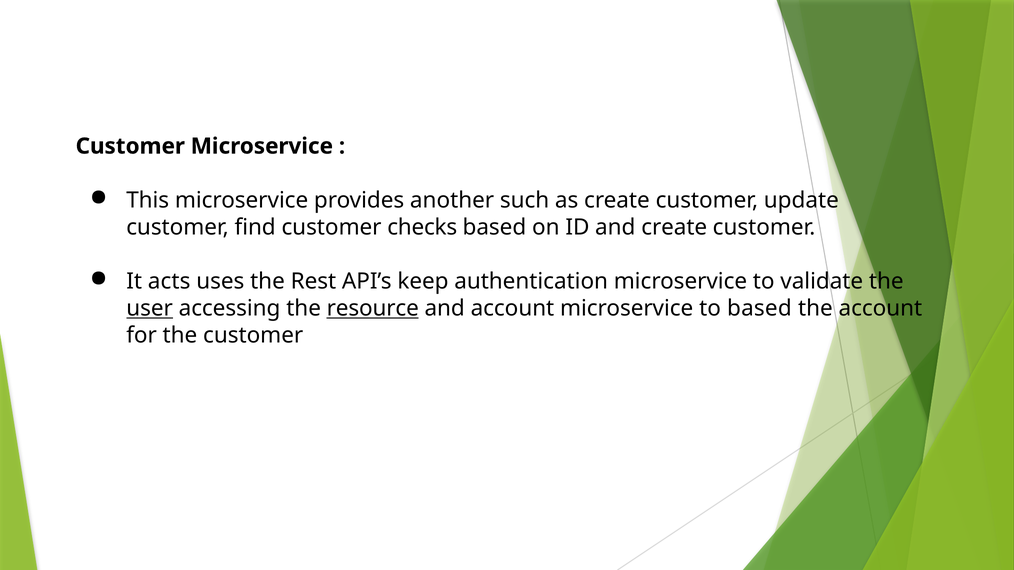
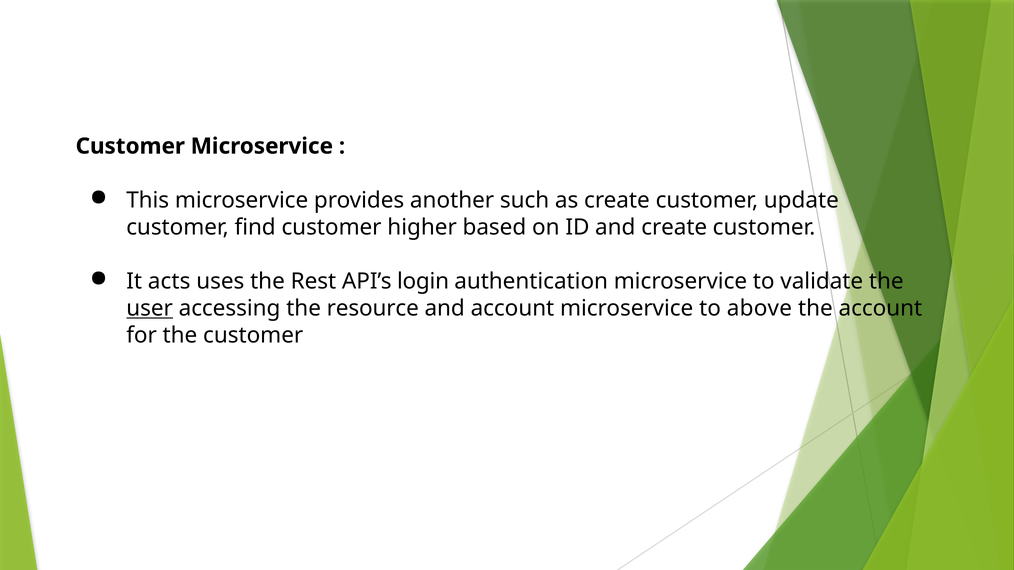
checks: checks -> higher
keep: keep -> login
resource underline: present -> none
to based: based -> above
